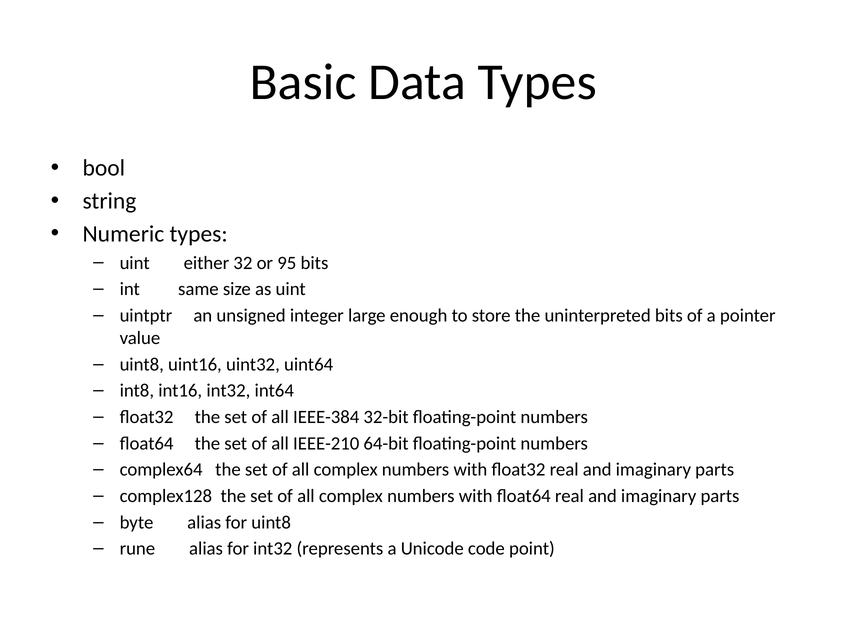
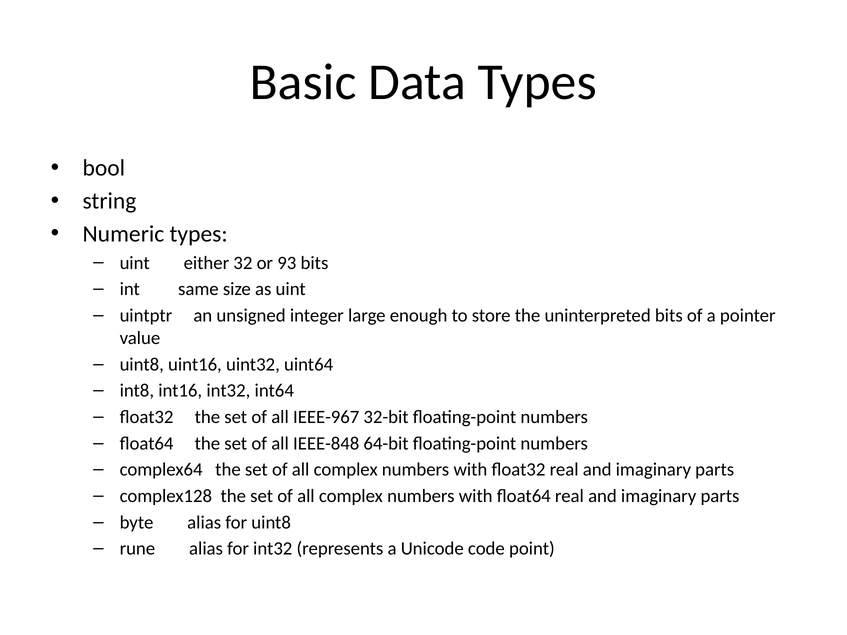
95: 95 -> 93
IEEE-384: IEEE-384 -> IEEE-967
IEEE-210: IEEE-210 -> IEEE-848
